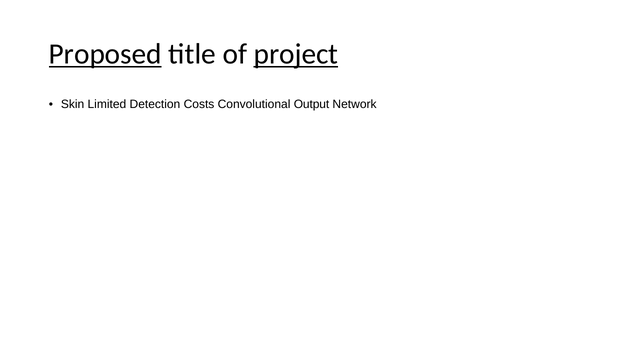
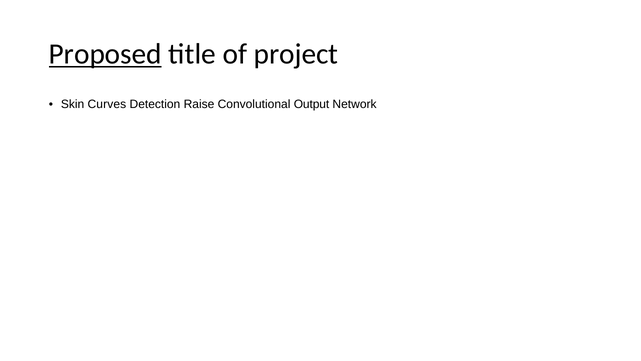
project underline: present -> none
Limited: Limited -> Curves
Costs: Costs -> Raise
